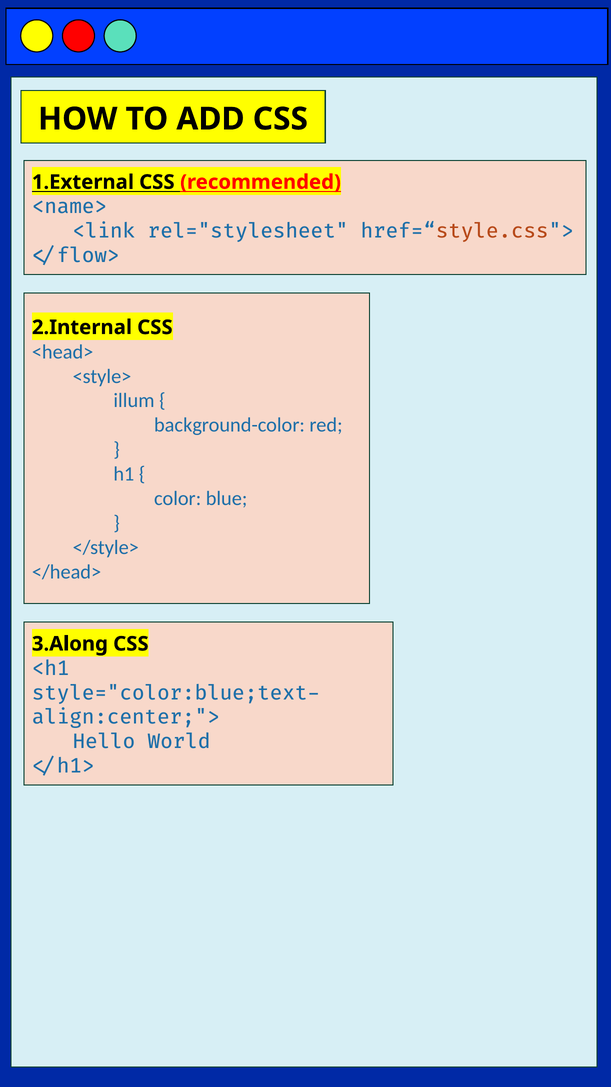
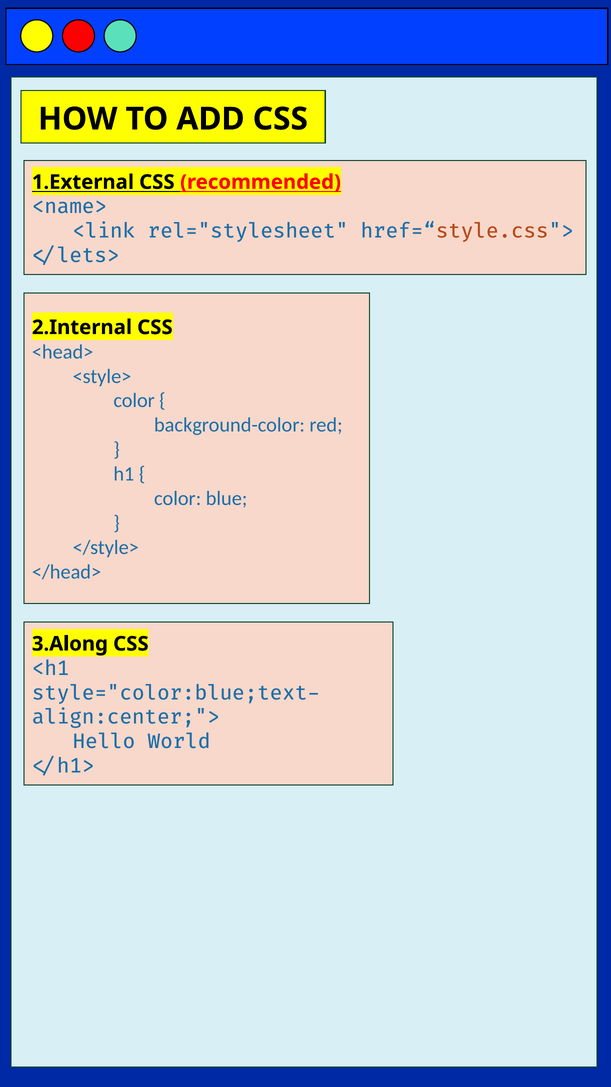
</flow>: </flow> -> </lets>
illum at (134, 400): illum -> color
